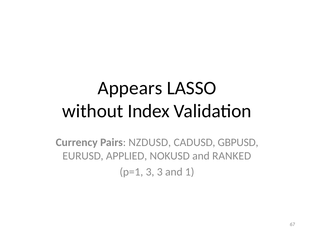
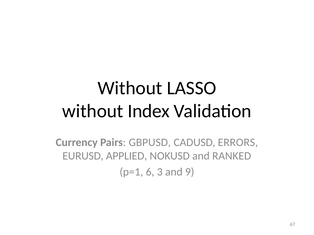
Appears at (130, 88): Appears -> Without
NZDUSD: NZDUSD -> GBPUSD
GBPUSD: GBPUSD -> ERRORS
p=1 3: 3 -> 6
1: 1 -> 9
